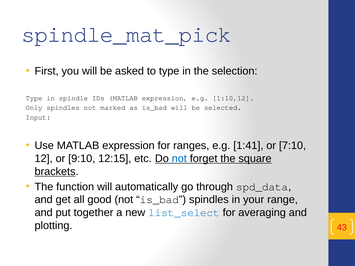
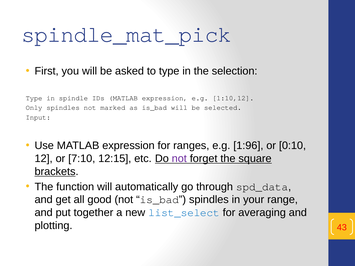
1:41: 1:41 -> 1:96
7:10: 7:10 -> 0:10
9:10: 9:10 -> 7:10
not at (179, 159) colour: blue -> purple
